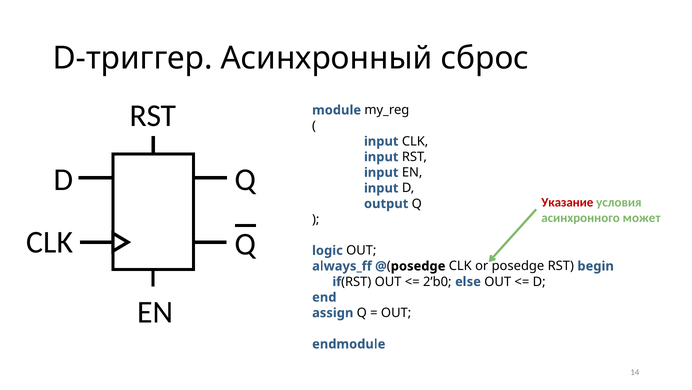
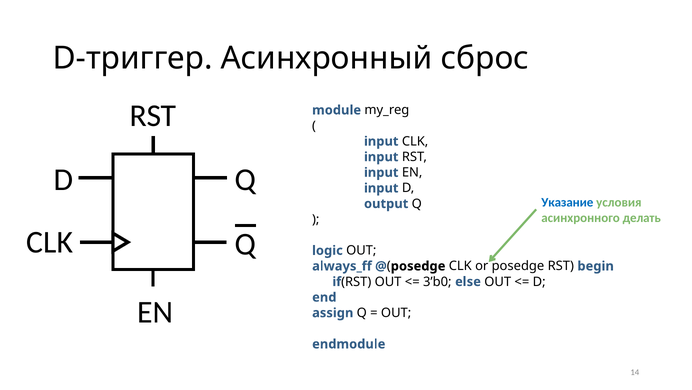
Указание colour: red -> blue
может: может -> делать
2’b0: 2’b0 -> 3’b0
